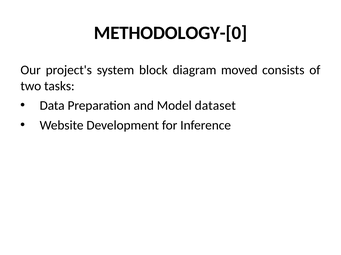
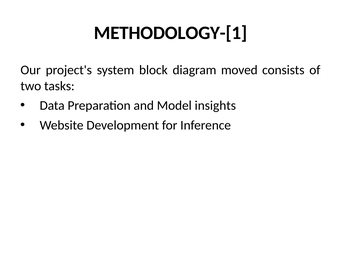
METHODOLOGY-[0: METHODOLOGY-[0 -> METHODOLOGY-[1
dataset: dataset -> insights
